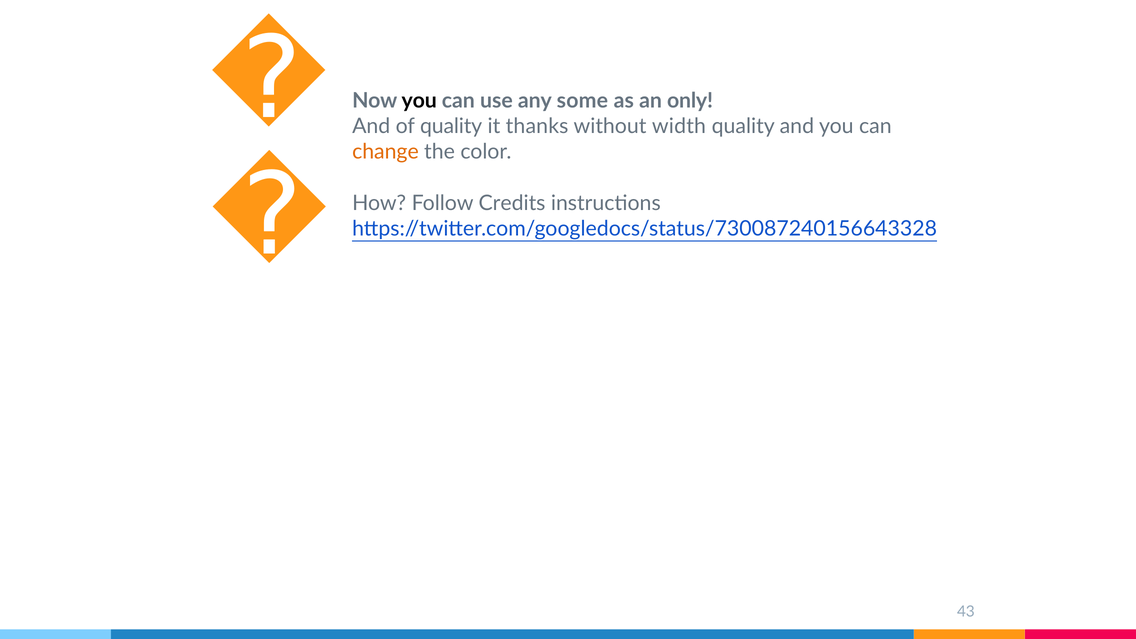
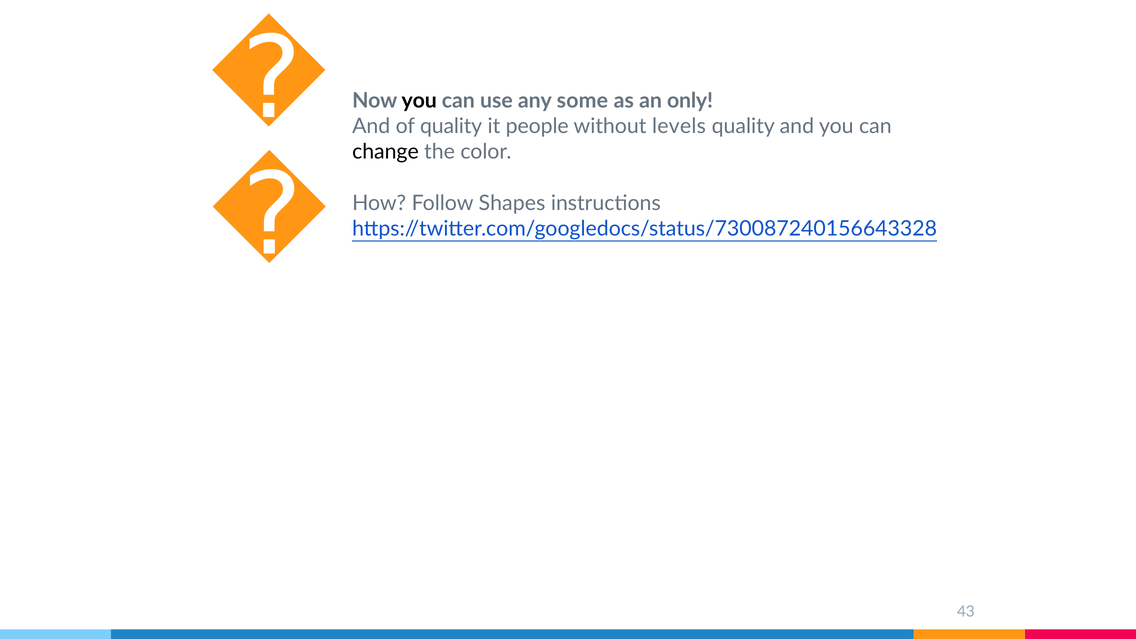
thanks: thanks -> people
width: width -> levels
change colour: orange -> black
Credits: Credits -> Shapes
